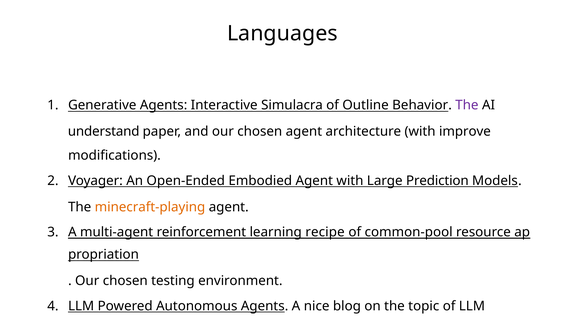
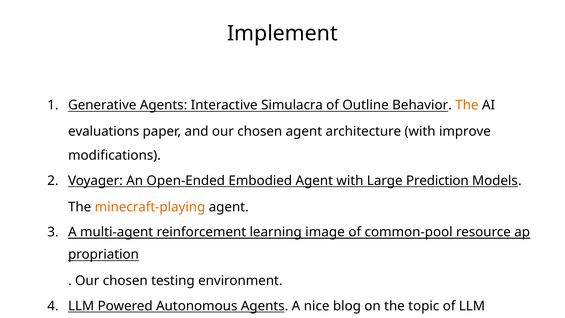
Languages: Languages -> Implement
The at (467, 105) colour: purple -> orange
understand: understand -> evaluations
recipe: recipe -> image
